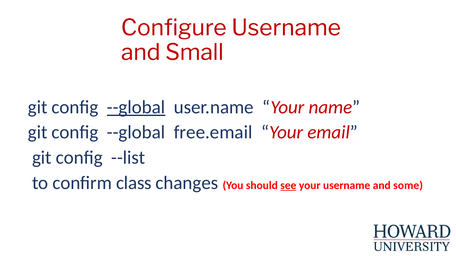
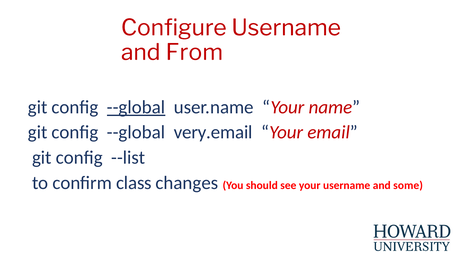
Small: Small -> From
free.email: free.email -> very.email
see underline: present -> none
